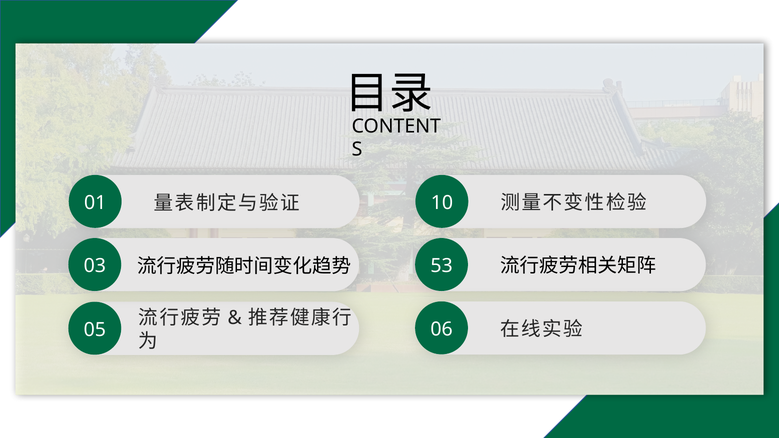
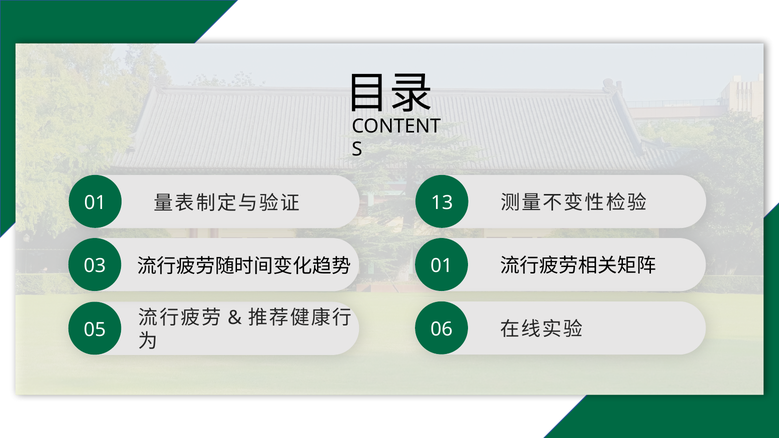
10: 10 -> 13
53 at (442, 266): 53 -> 01
